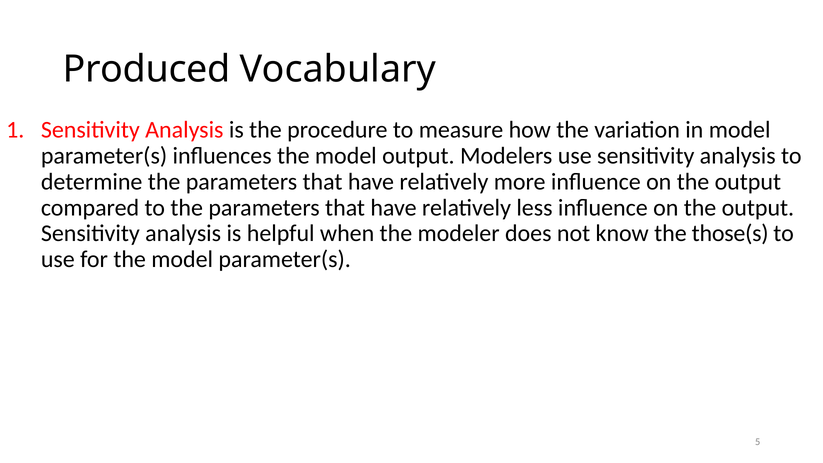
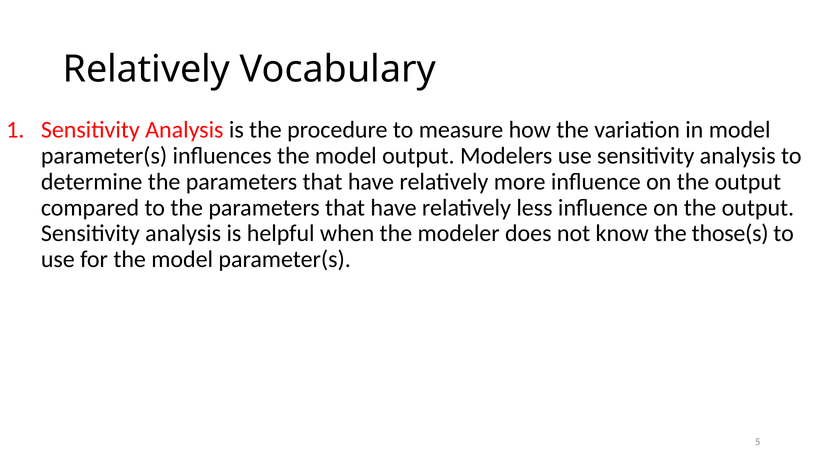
Produced at (147, 69): Produced -> Relatively
